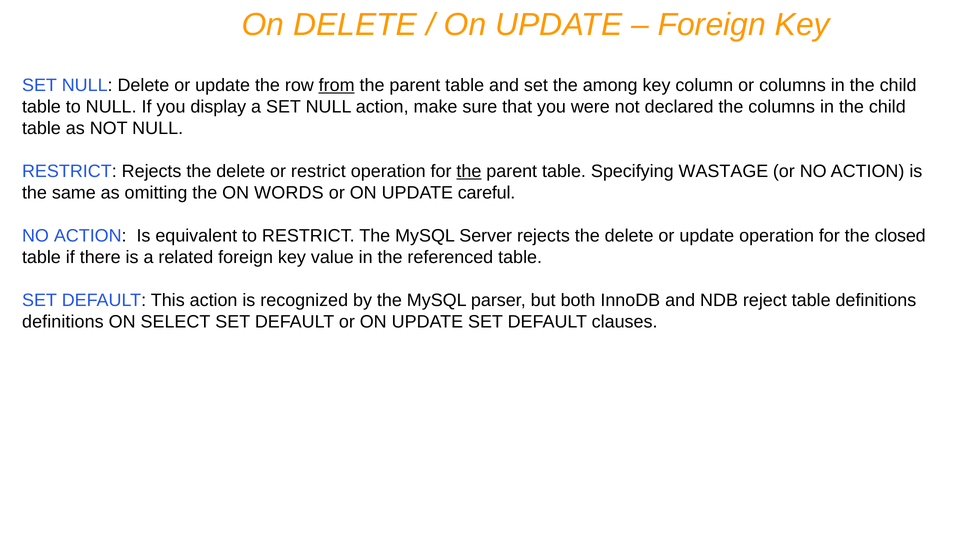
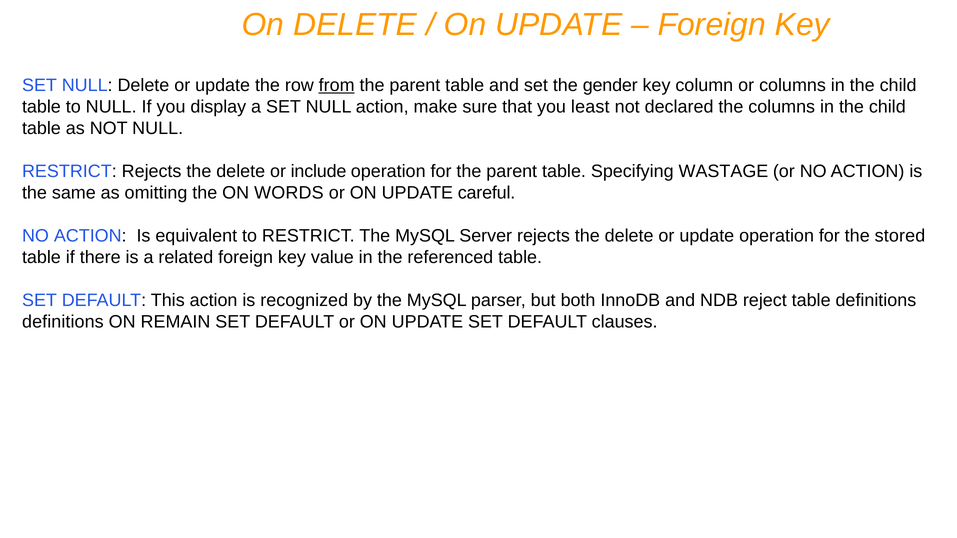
among: among -> gender
were: were -> least
or restrict: restrict -> include
the at (469, 171) underline: present -> none
closed: closed -> stored
SELECT: SELECT -> REMAIN
